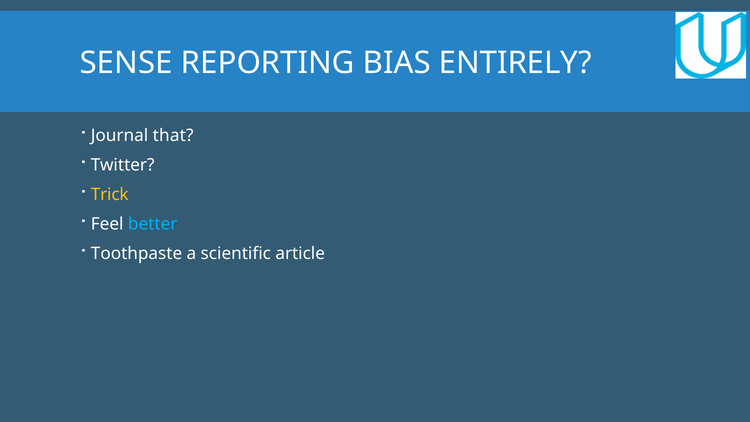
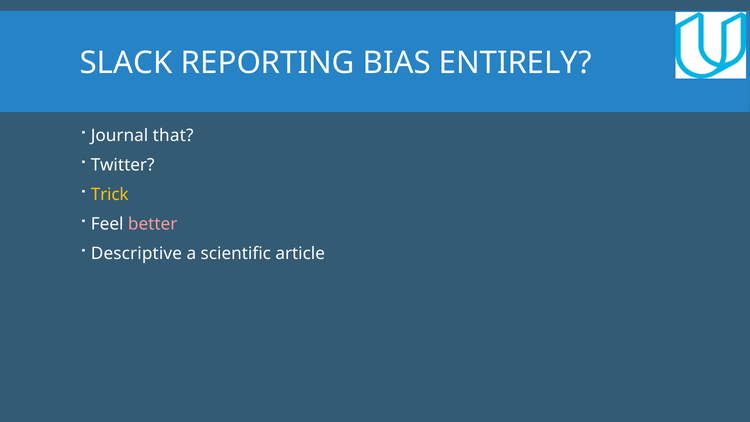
SENSE: SENSE -> SLACK
better colour: light blue -> pink
Toothpaste: Toothpaste -> Descriptive
